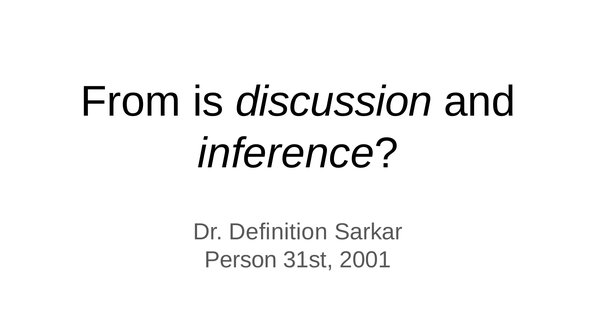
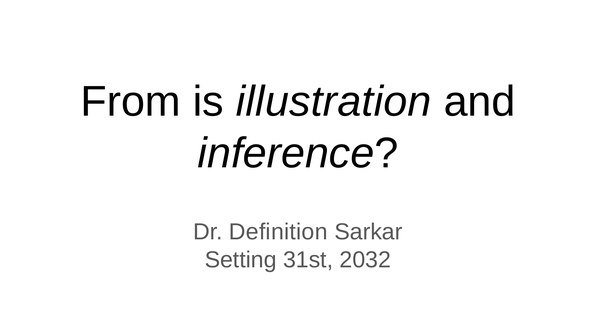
discussion: discussion -> illustration
Person: Person -> Setting
2001: 2001 -> 2032
